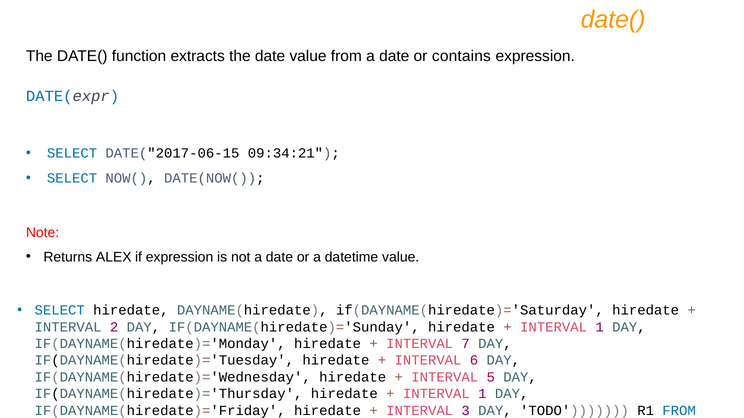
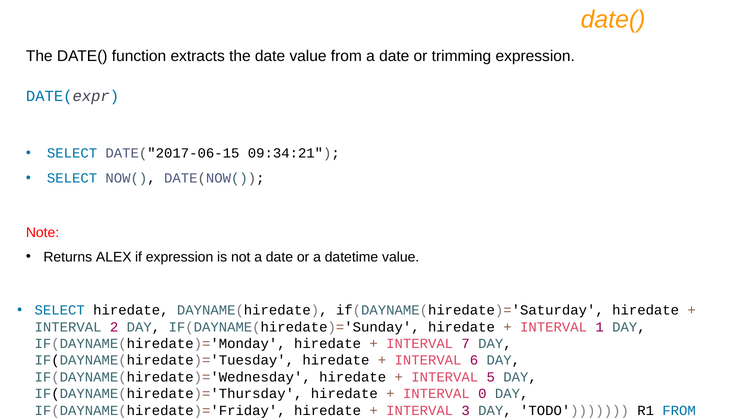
contains: contains -> trimming
1 at (482, 394): 1 -> 0
